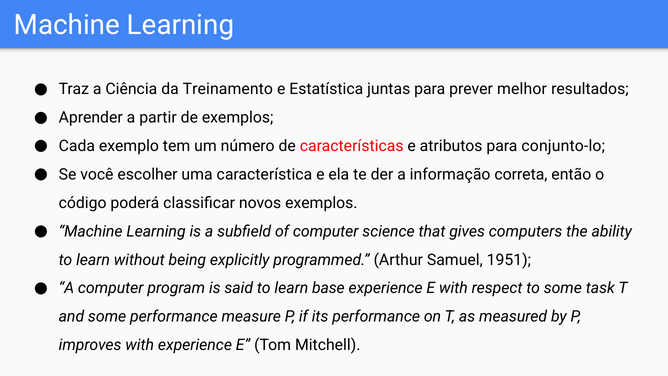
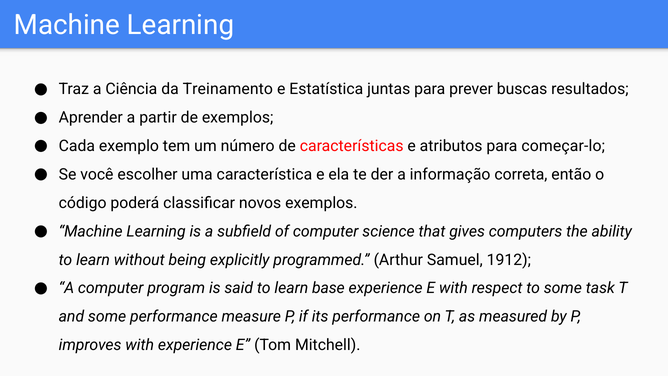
melhor: melhor -> buscas
conjunto-lo: conjunto-lo -> começar-lo
1951: 1951 -> 1912
